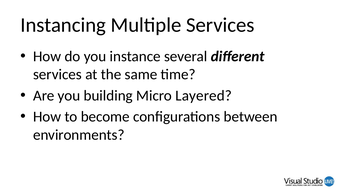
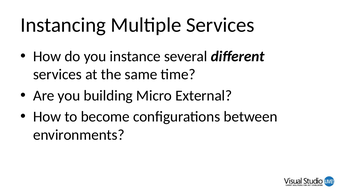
Layered: Layered -> External
